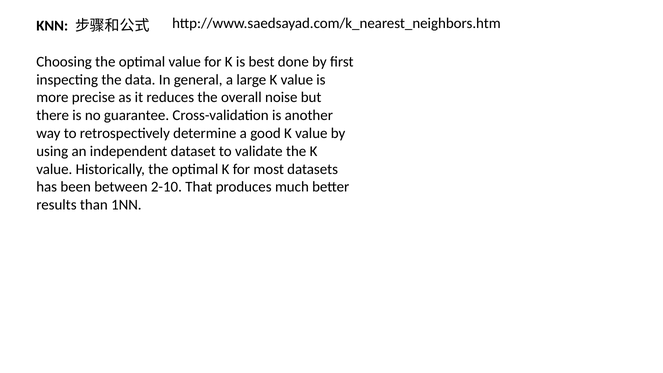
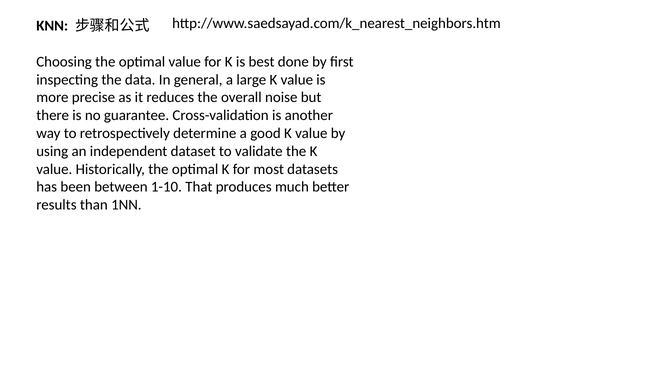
2-10: 2-10 -> 1-10
